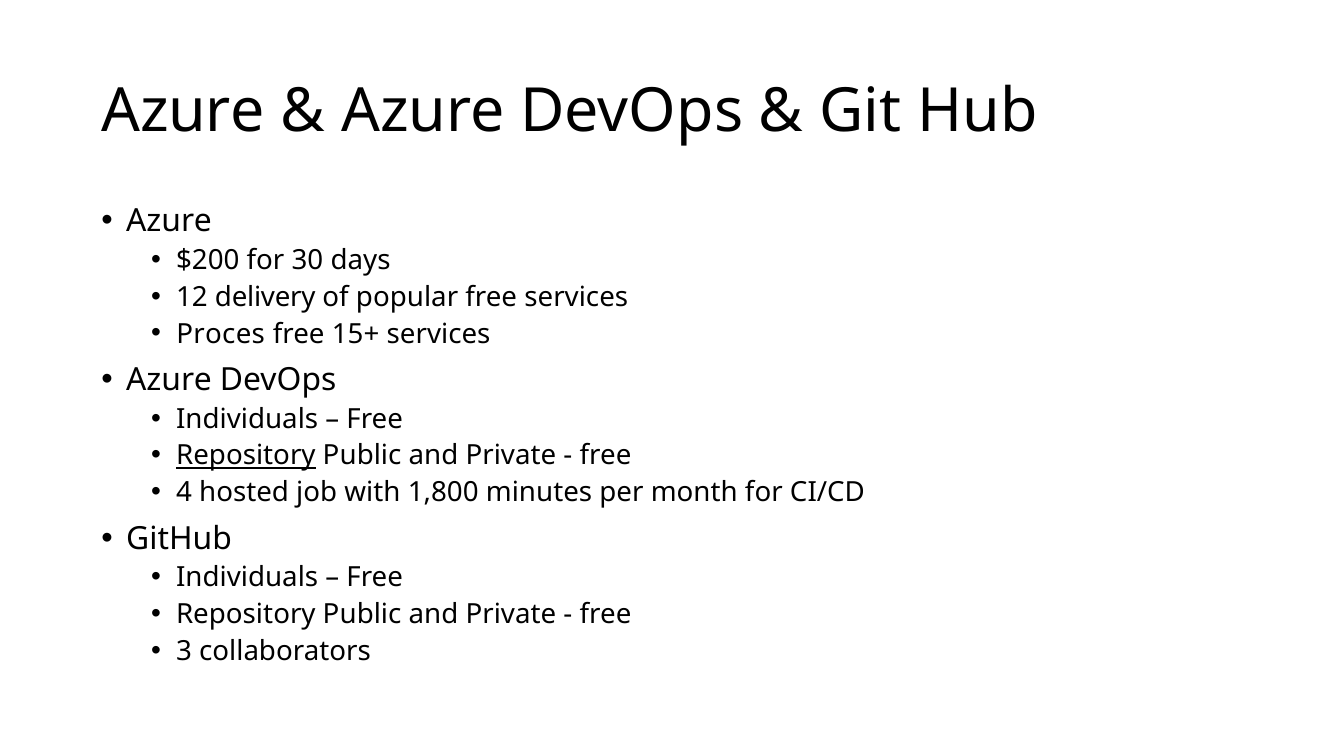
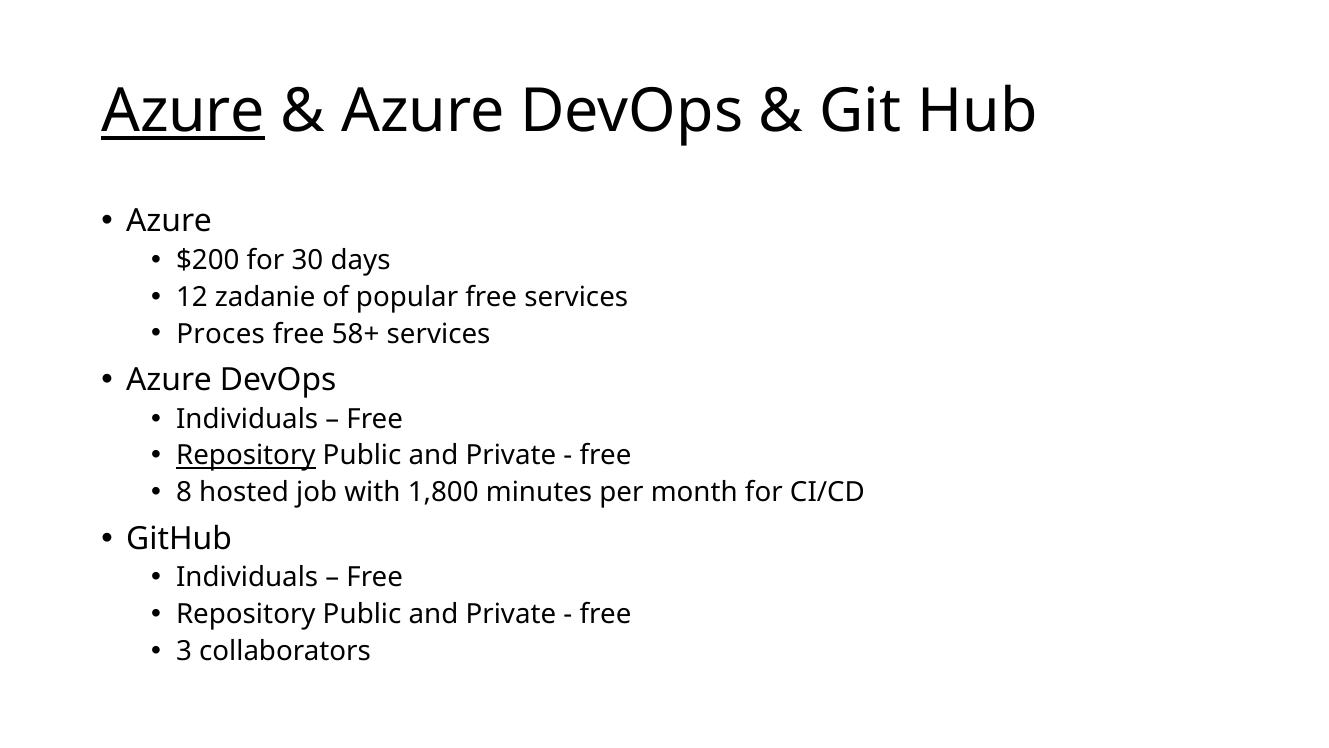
Azure at (183, 112) underline: none -> present
delivery: delivery -> zadanie
15+: 15+ -> 58+
4: 4 -> 8
